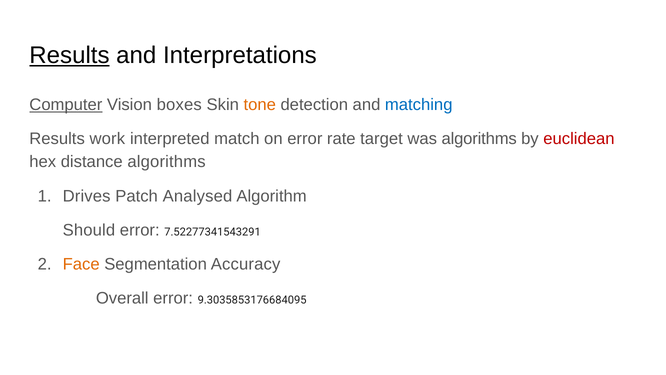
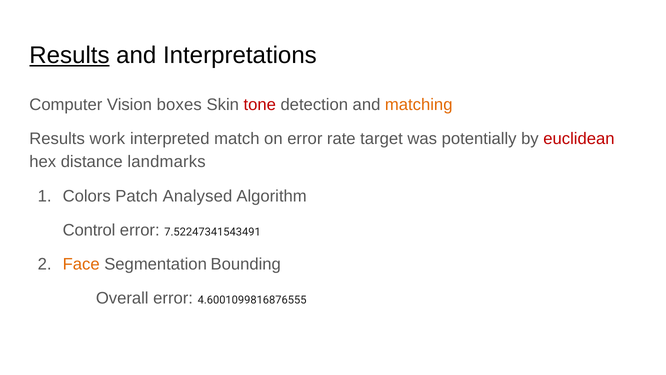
Computer underline: present -> none
tone colour: orange -> red
matching colour: blue -> orange
was algorithms: algorithms -> potentially
distance algorithms: algorithms -> landmarks
Drives: Drives -> Colors
Should: Should -> Control
7.52277341543291: 7.52277341543291 -> 7.52247341543491
Accuracy: Accuracy -> Bounding
9.3035853176684095: 9.3035853176684095 -> 4.6001099816876555
